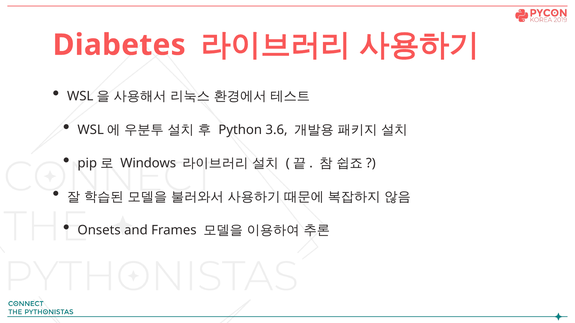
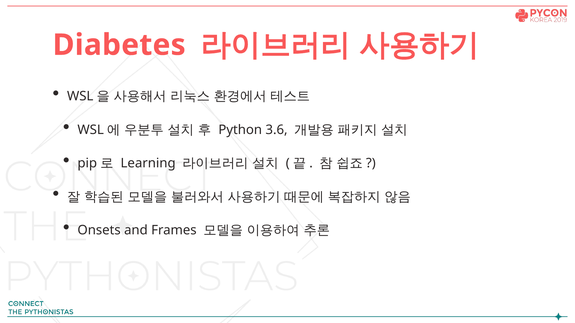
Windows: Windows -> Learning
